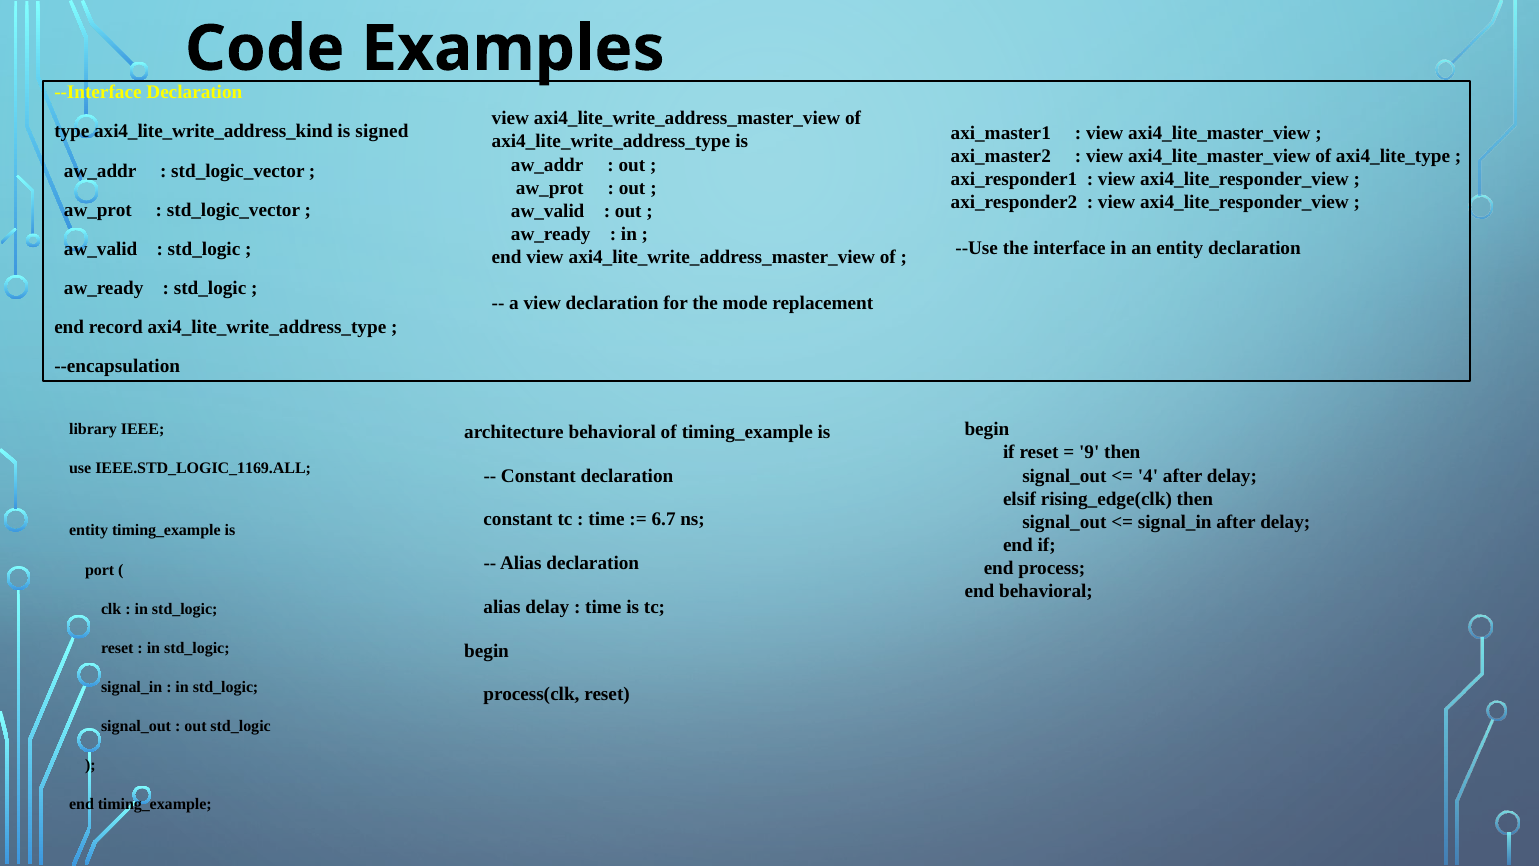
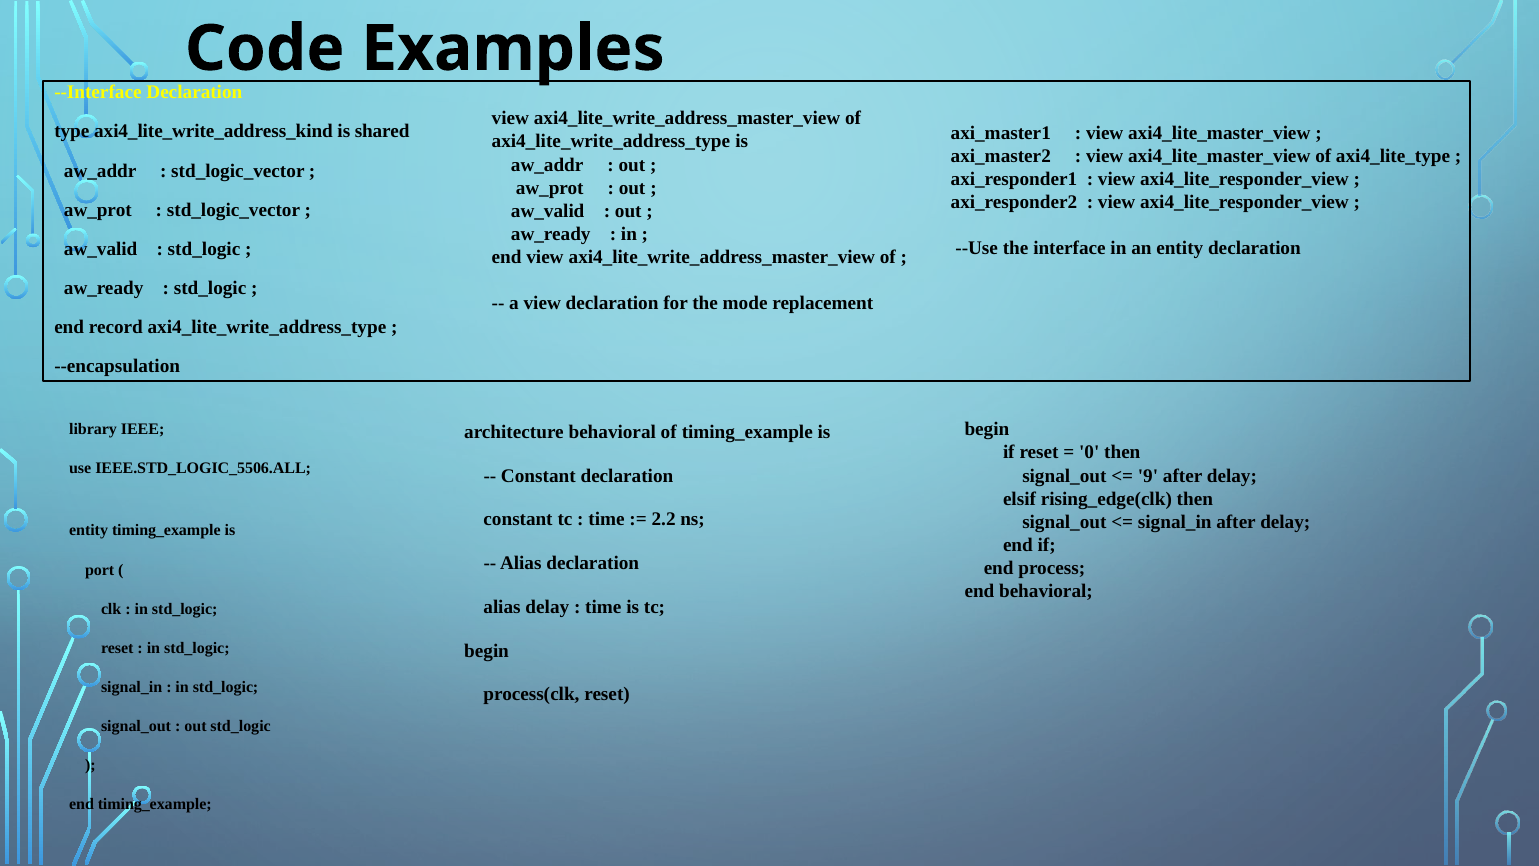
signed: signed -> shared
9: 9 -> 0
IEEE.STD_LOGIC_1169.ALL: IEEE.STD_LOGIC_1169.ALL -> IEEE.STD_LOGIC_5506.ALL
4: 4 -> 9
6.7: 6.7 -> 2.2
